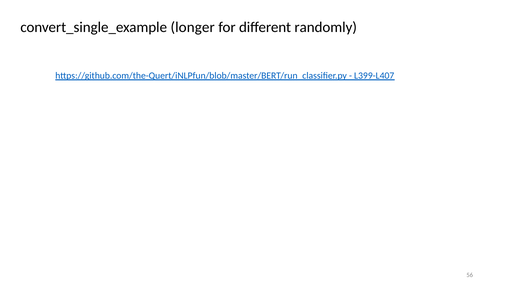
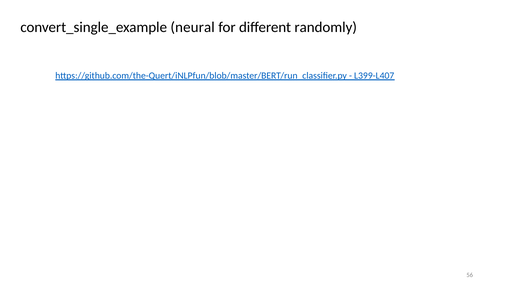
longer: longer -> neural
